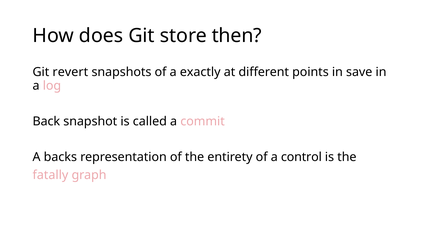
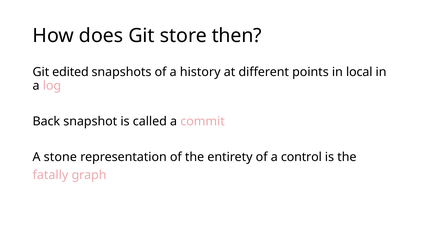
revert: revert -> edited
exactly: exactly -> history
save: save -> local
backs: backs -> stone
